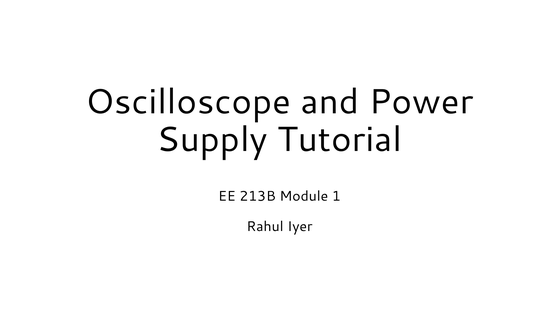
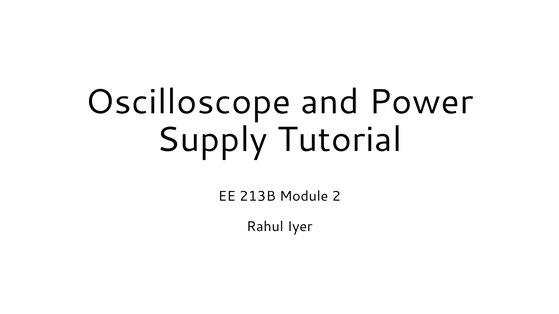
1: 1 -> 2
